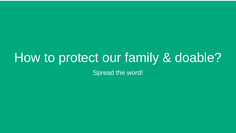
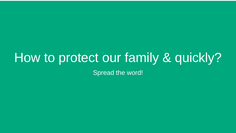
doable: doable -> quickly
